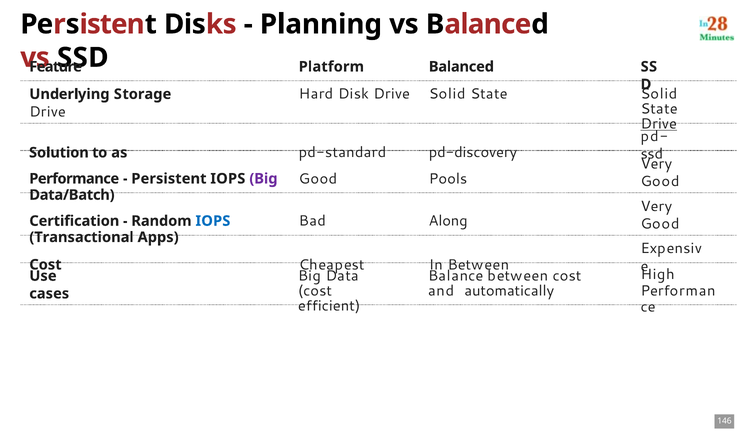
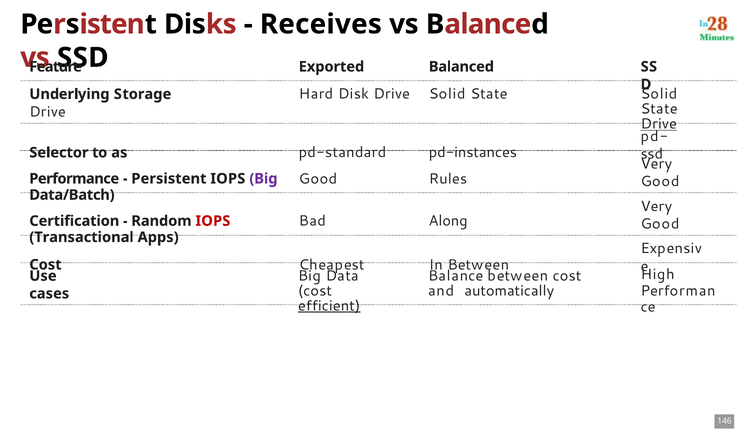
Planning: Planning -> Receives
Platform: Platform -> Exported
Solution: Solution -> Selector
pd-discovery: pd-discovery -> pd-instances
Pools: Pools -> Rules
IOPS at (213, 221) colour: blue -> red
efficient underline: none -> present
